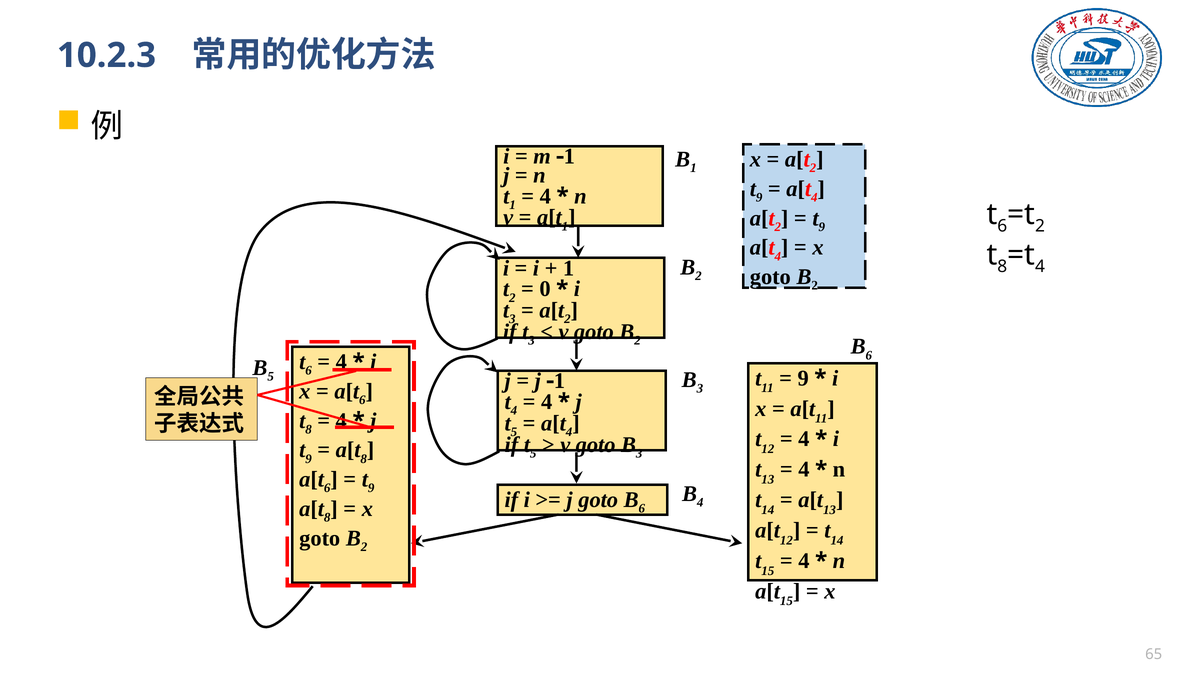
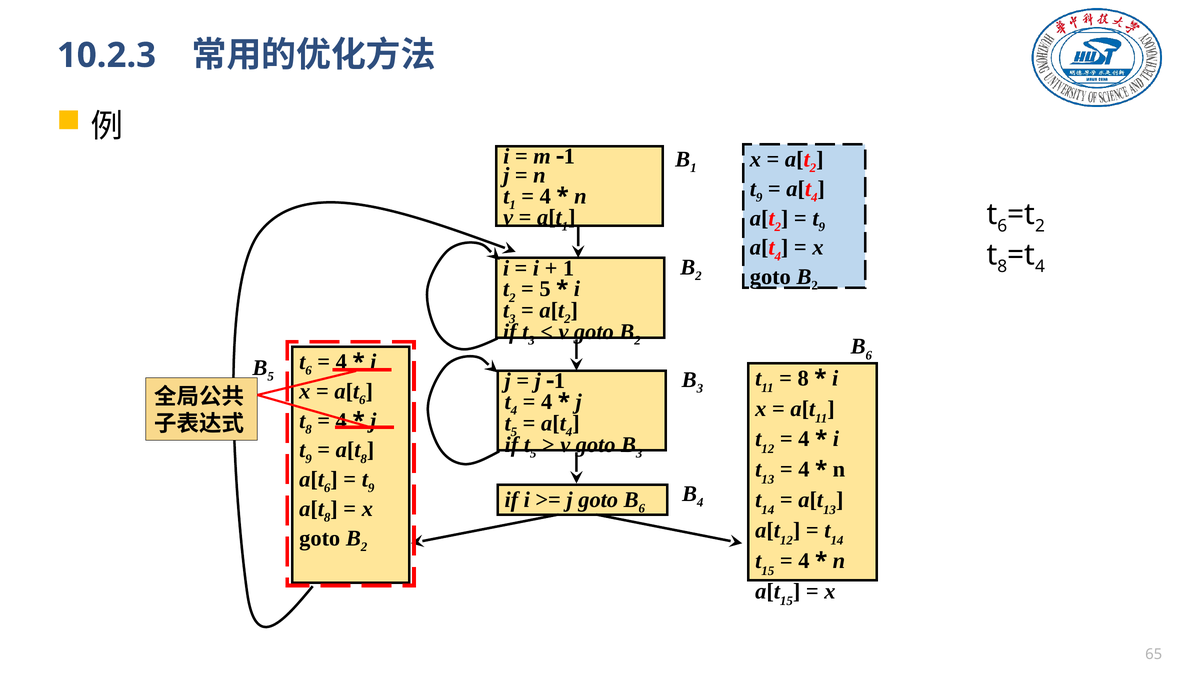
0 at (545, 289): 0 -> 5
9 at (803, 378): 9 -> 8
